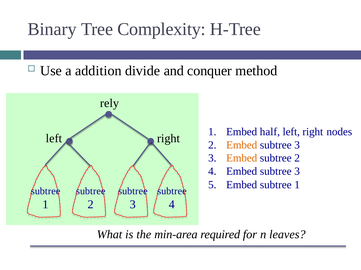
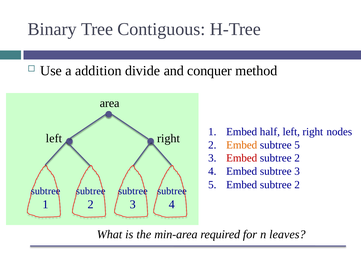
Complexity: Complexity -> Contiguous
rely: rely -> area
3 at (297, 145): 3 -> 5
Embed at (242, 158) colour: orange -> red
1 at (297, 185): 1 -> 2
